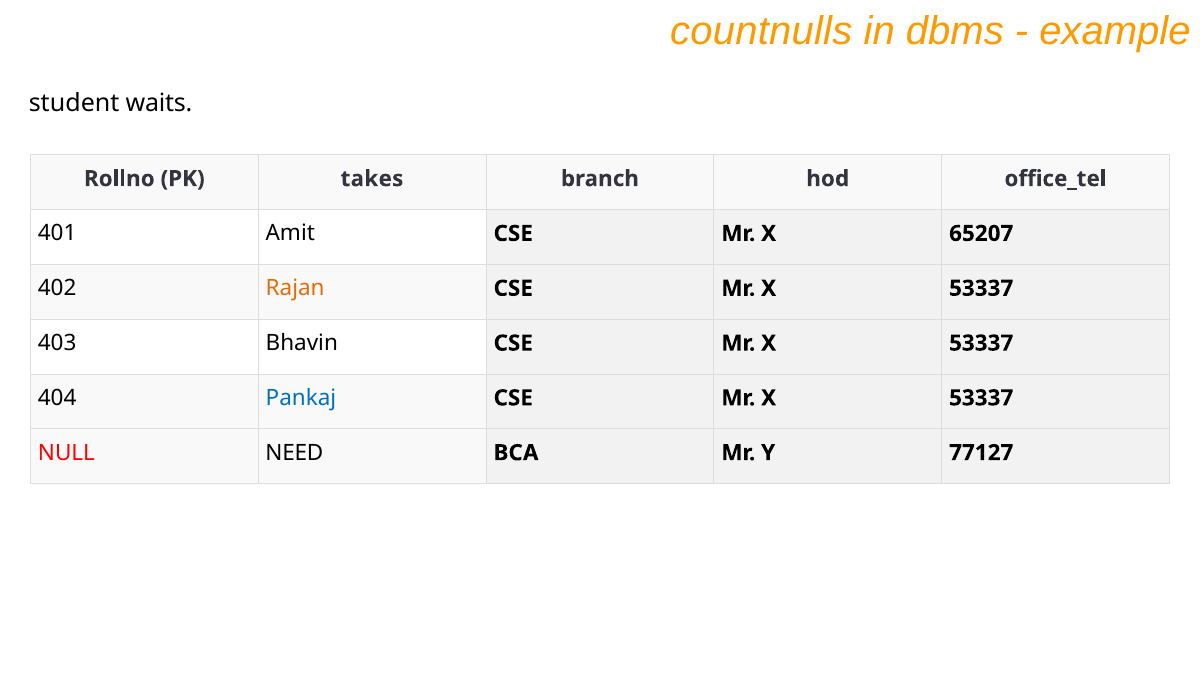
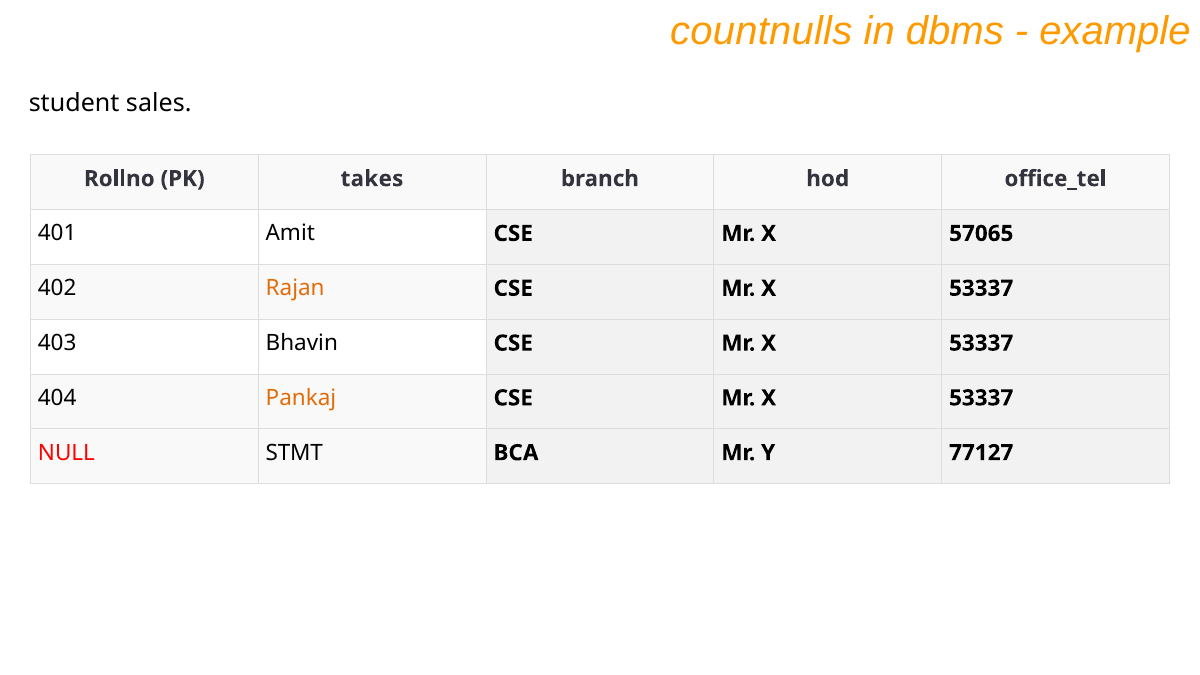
waits: waits -> sales
65207: 65207 -> 57065
Pankaj colour: blue -> orange
NEED: NEED -> STMT
